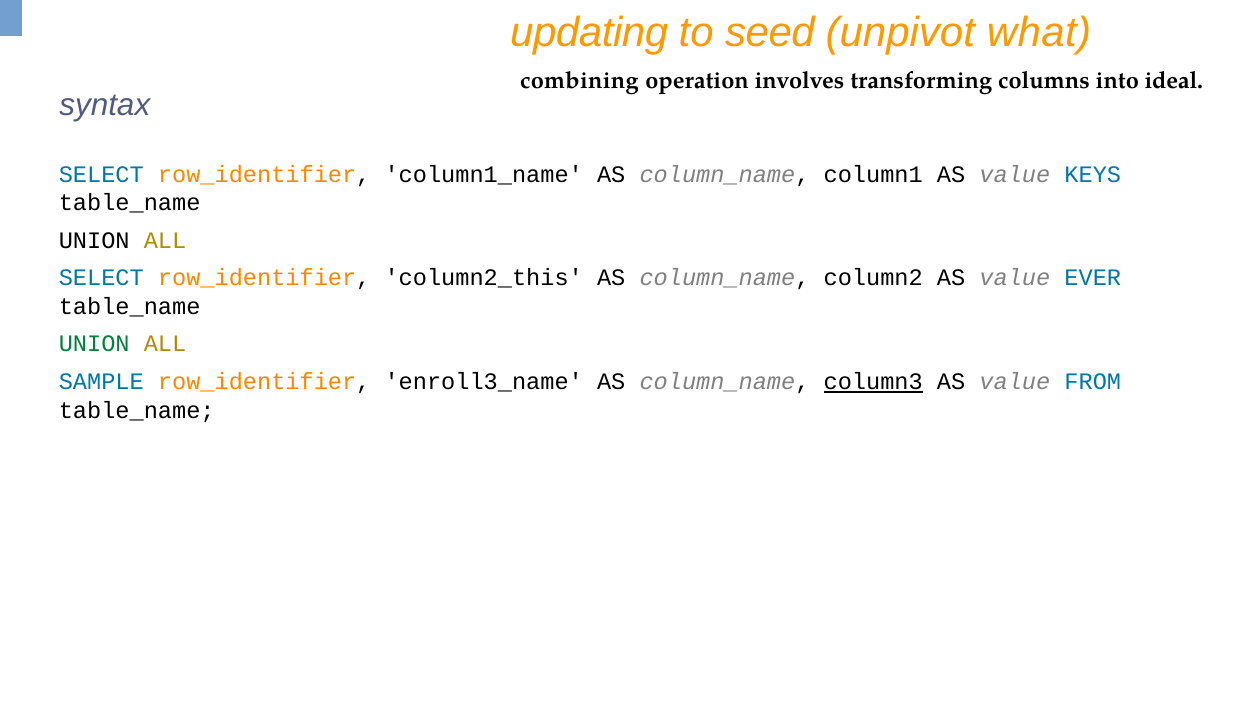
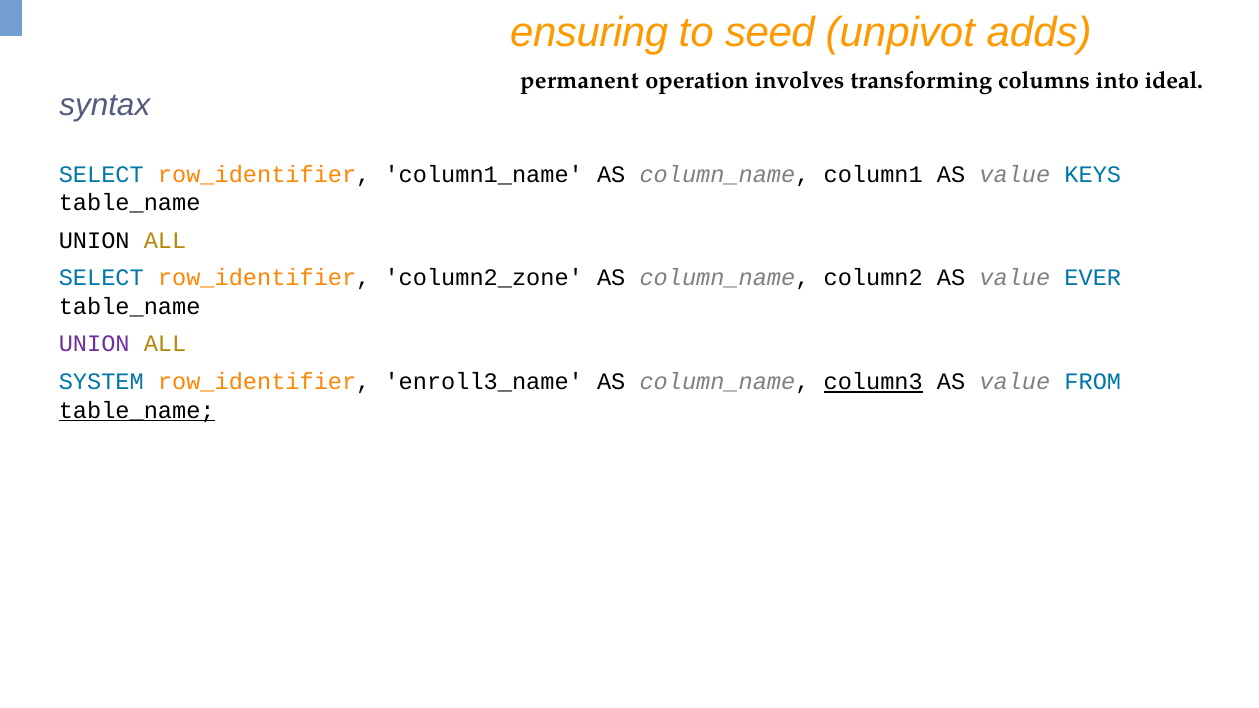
updating: updating -> ensuring
what: what -> adds
combining: combining -> permanent
column2_this: column2_this -> column2_zone
UNION at (94, 344) colour: green -> purple
SAMPLE: SAMPLE -> SYSTEM
table_name at (137, 410) underline: none -> present
